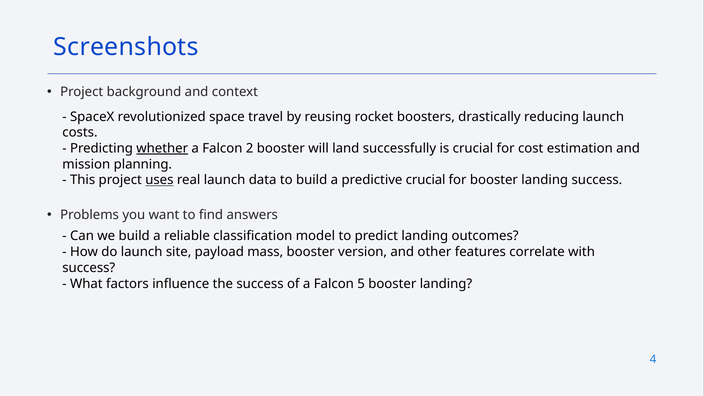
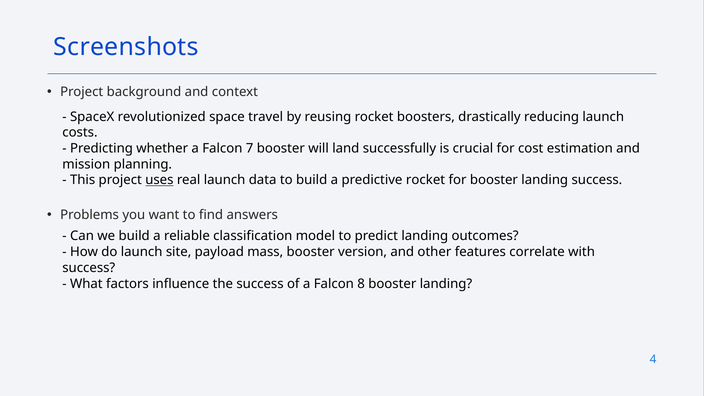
whether underline: present -> none
2: 2 -> 7
predictive crucial: crucial -> rocket
5: 5 -> 8
